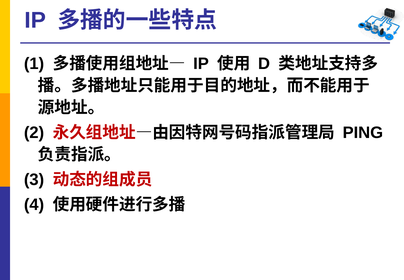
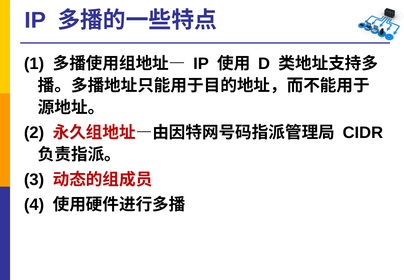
PING: PING -> CIDR
